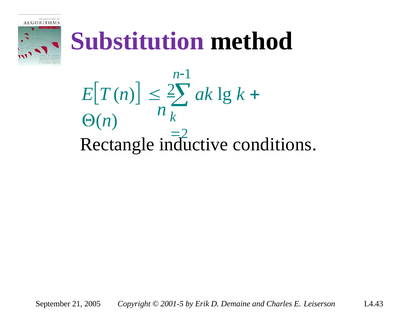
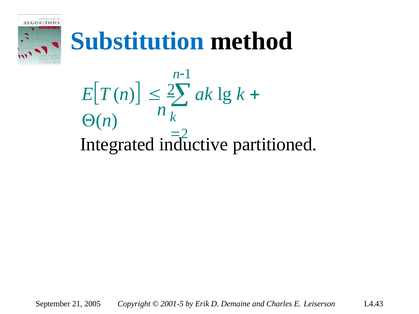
Substitution colour: purple -> blue
Rectangle: Rectangle -> Integrated
conditions: conditions -> partitioned
